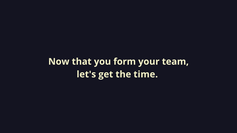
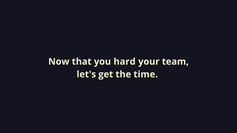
form: form -> hard
